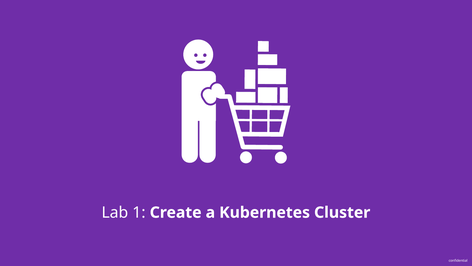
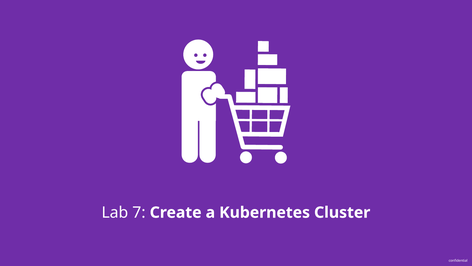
1: 1 -> 7
